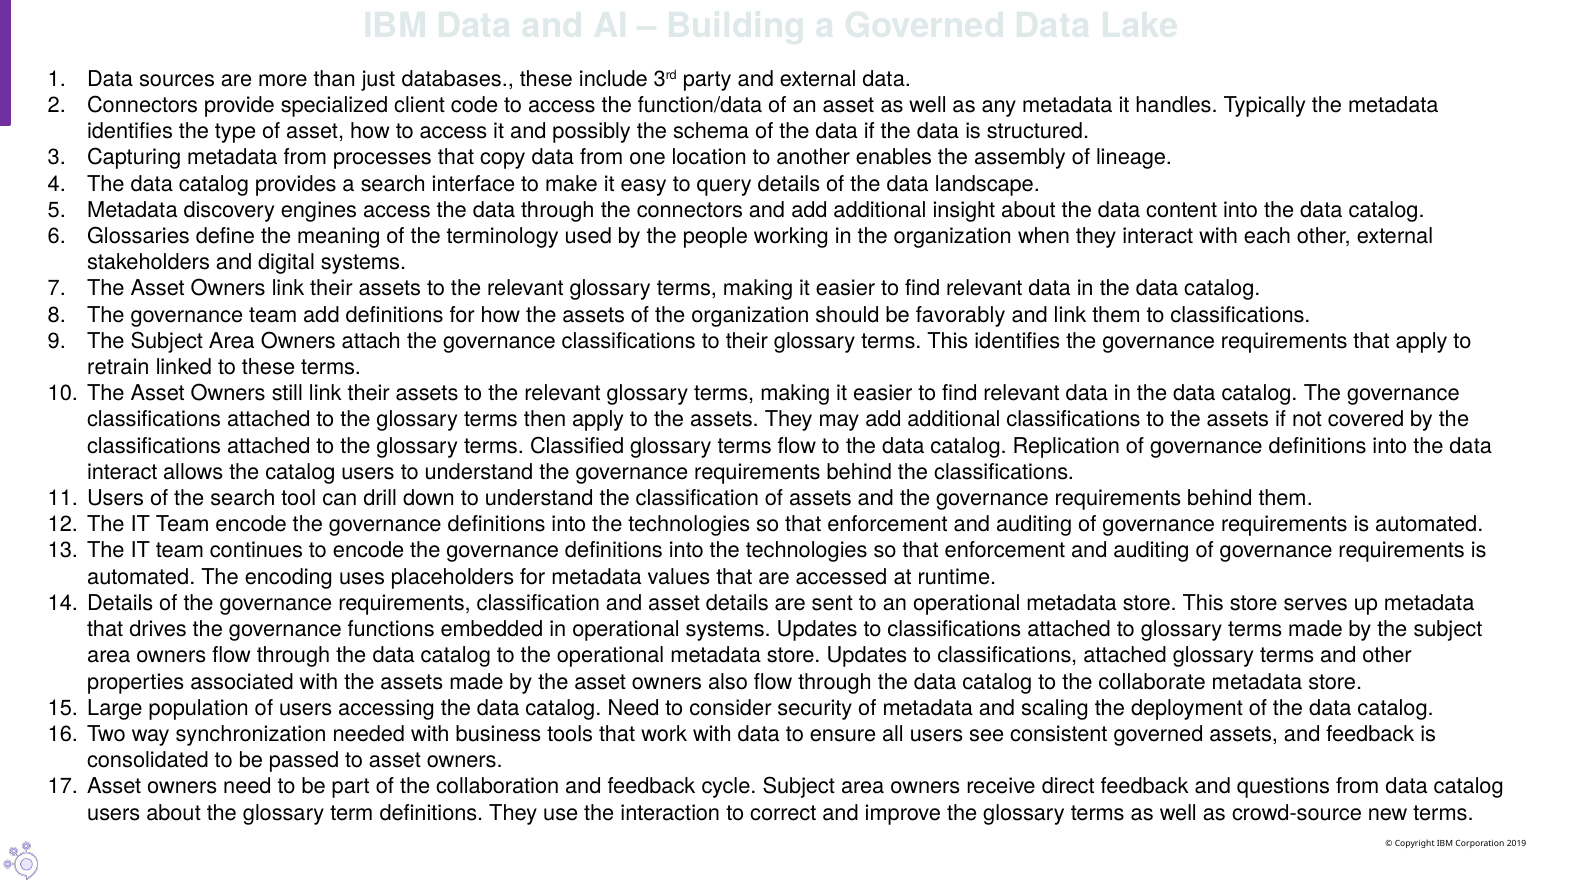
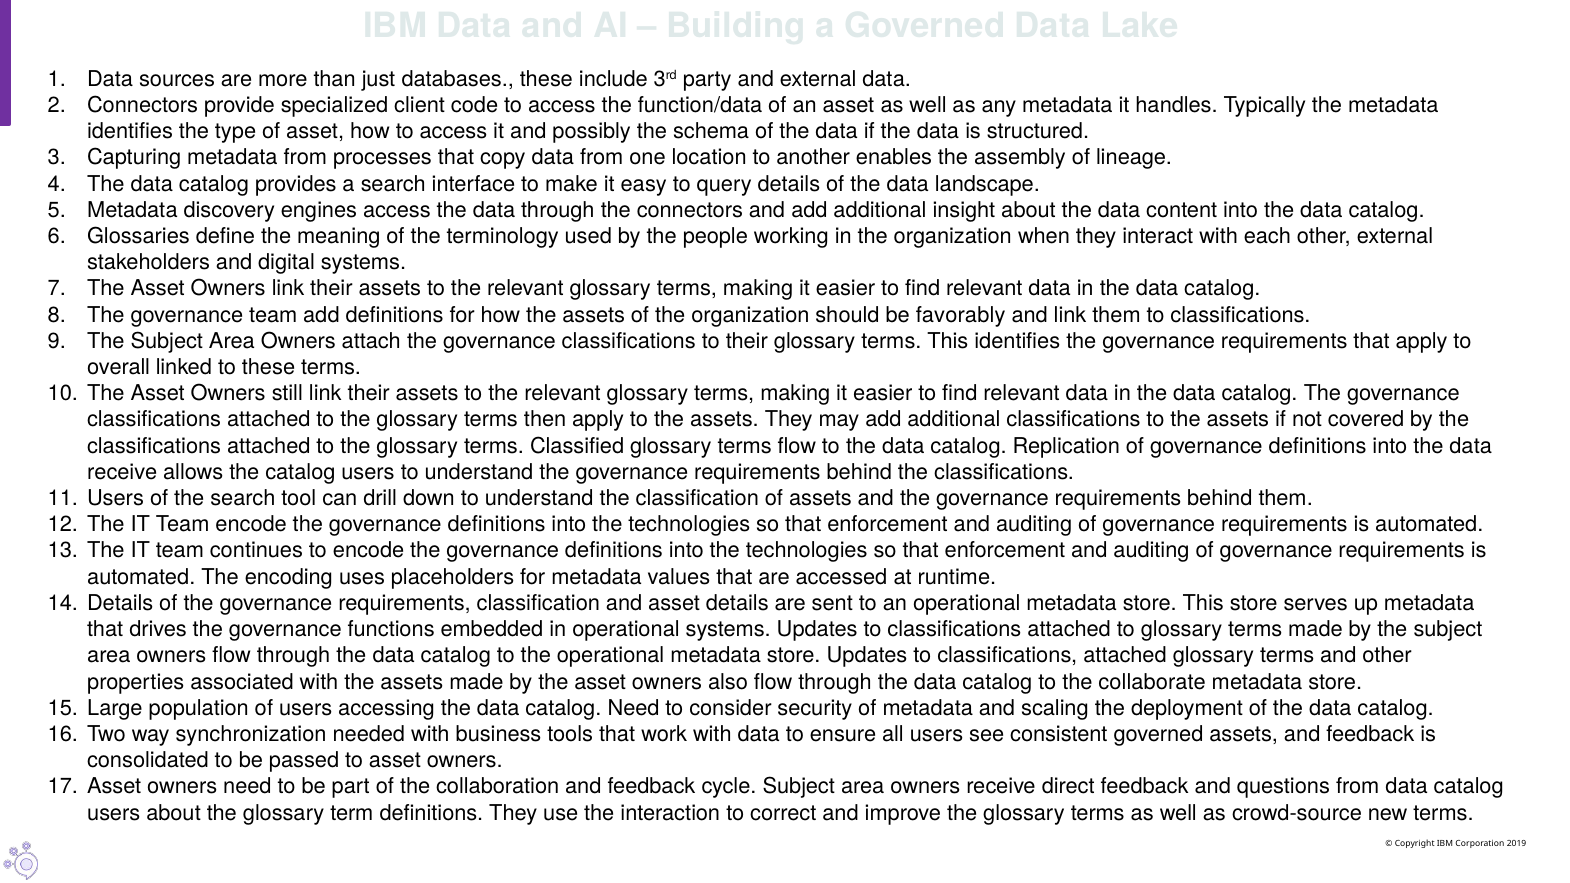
retrain: retrain -> overall
interact at (122, 472): interact -> receive
